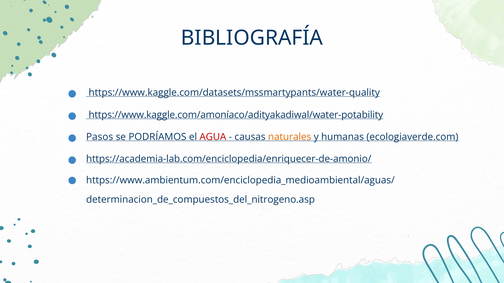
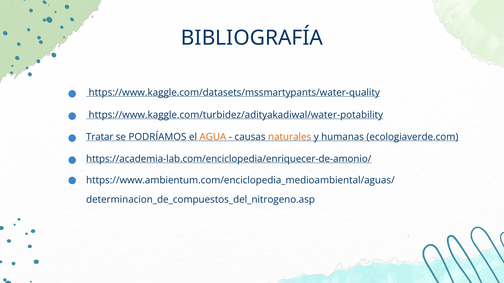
https://www.kaggle.com/amoníaco/adityakadiwal/water-potability: https://www.kaggle.com/amoníaco/adityakadiwal/water-potability -> https://www.kaggle.com/turbidez/adityakadiwal/water-potability
Pasos: Pasos -> Tratar
AGUA colour: red -> orange
